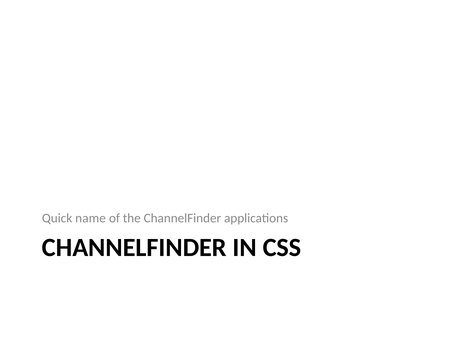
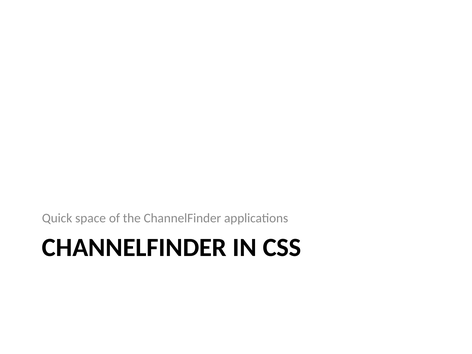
name: name -> space
